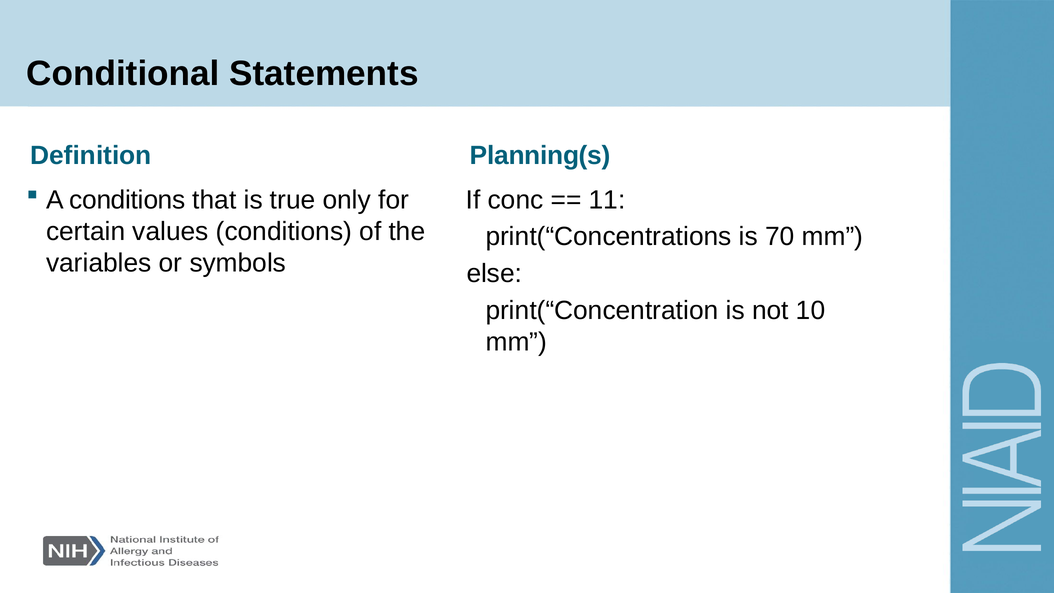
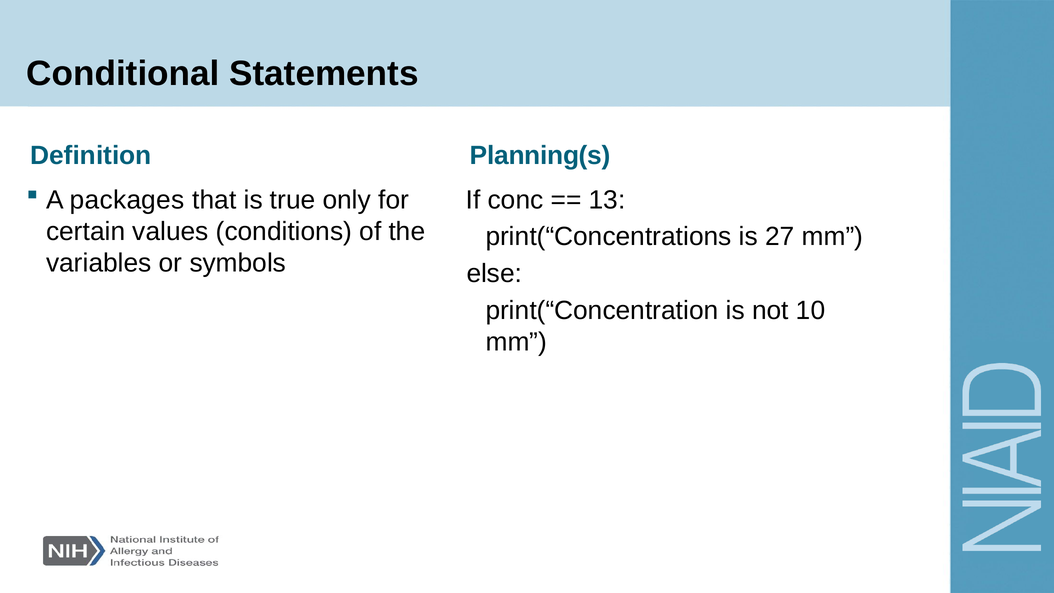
A conditions: conditions -> packages
11: 11 -> 13
70: 70 -> 27
